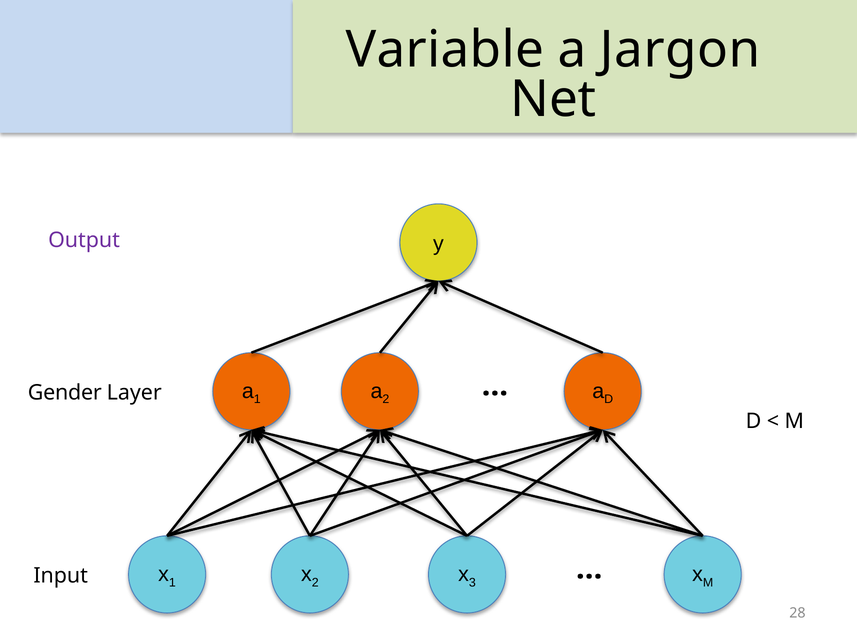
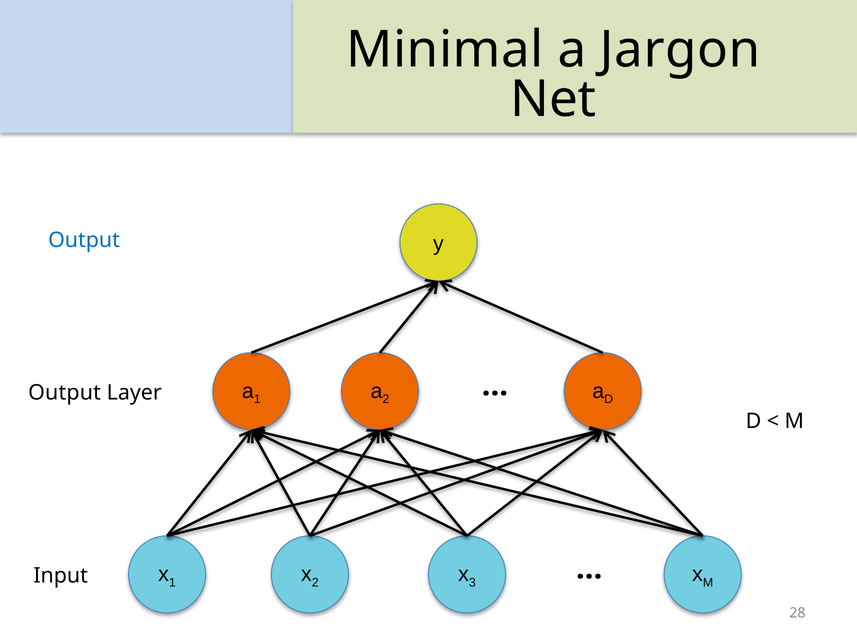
Variable: Variable -> Minimal
Output at (84, 240) colour: purple -> blue
Gender at (65, 393): Gender -> Output
